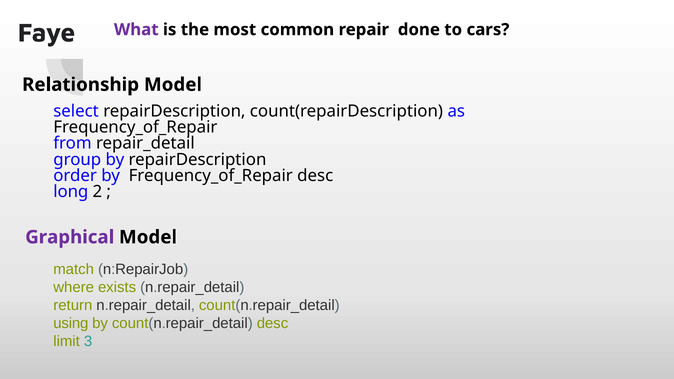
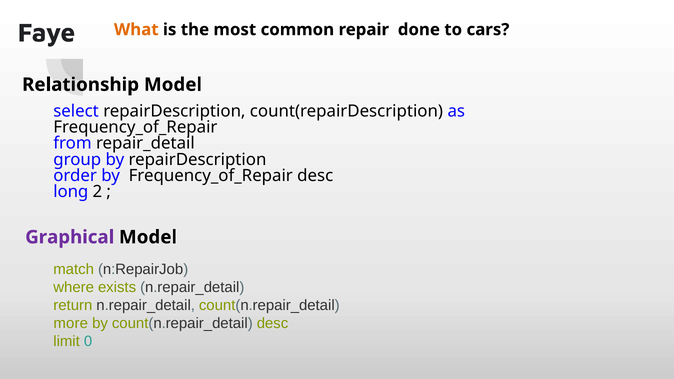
What colour: purple -> orange
using: using -> more
3: 3 -> 0
